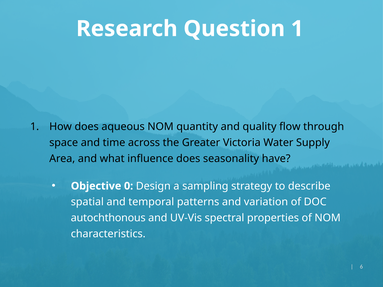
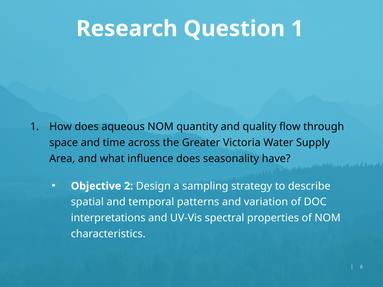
0: 0 -> 2
autochthonous: autochthonous -> interpretations
